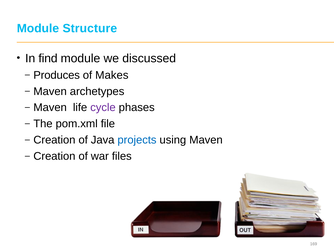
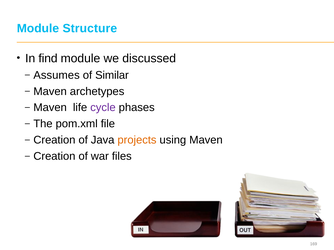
Produces: Produces -> Assumes
Makes: Makes -> Similar
projects colour: blue -> orange
